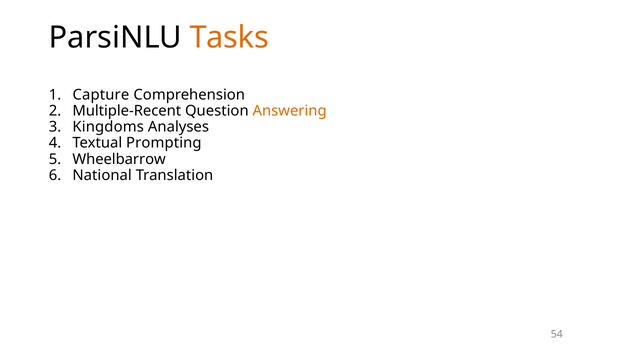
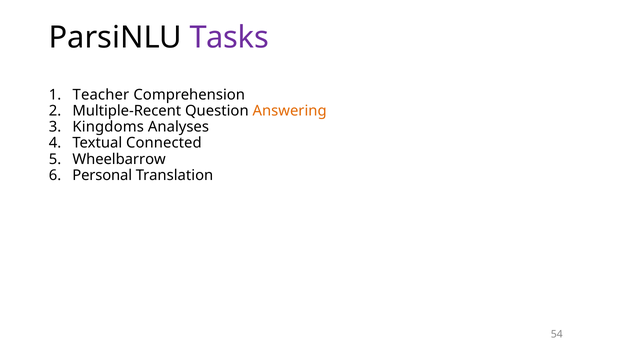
Tasks colour: orange -> purple
Capture: Capture -> Teacher
Prompting: Prompting -> Connected
National: National -> Personal
